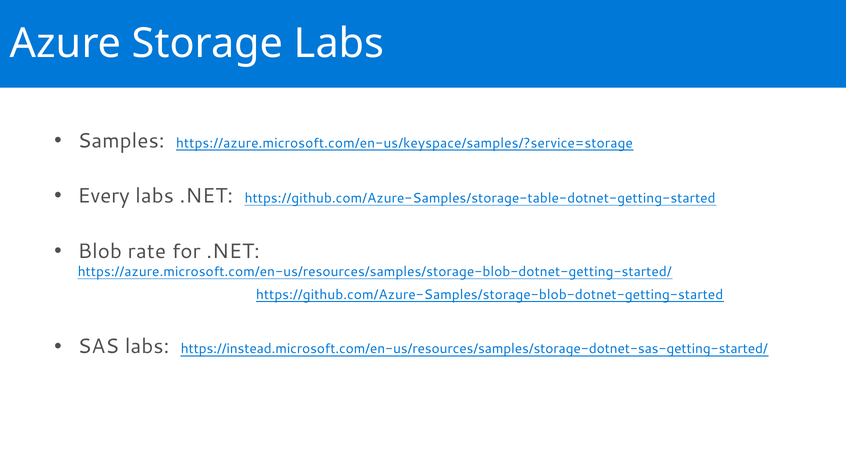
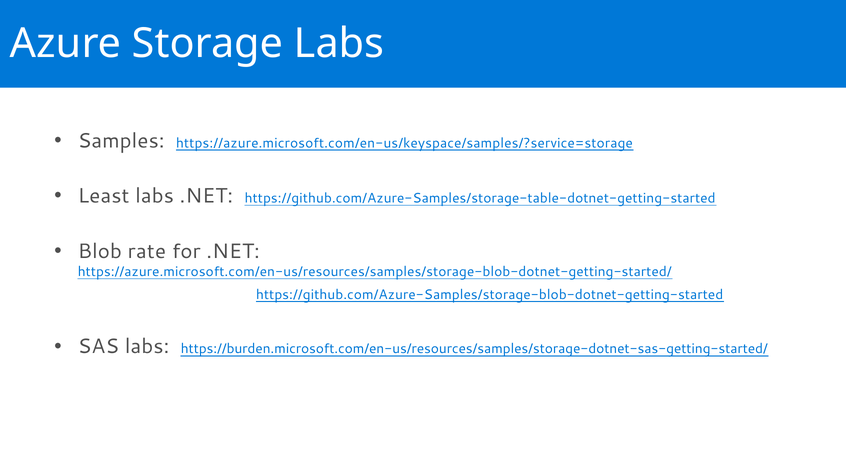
Every: Every -> Least
https://instead.microsoft.com/en-us/resources/samples/storage-dotnet-sas-getting-started/: https://instead.microsoft.com/en-us/resources/samples/storage-dotnet-sas-getting-started/ -> https://burden.microsoft.com/en-us/resources/samples/storage-dotnet-sas-getting-started/
